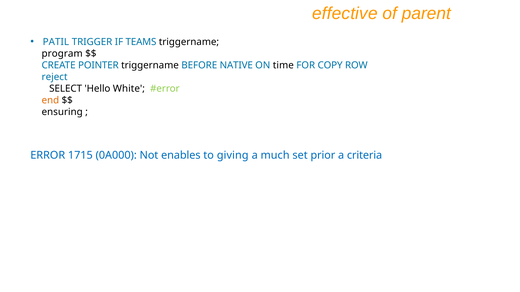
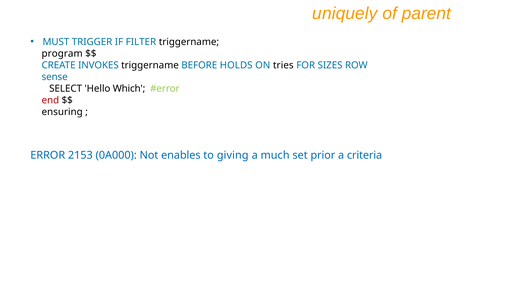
effective: effective -> uniquely
PATIL: PATIL -> MUST
TEAMS: TEAMS -> FILTER
POINTER: POINTER -> INVOKES
NATIVE: NATIVE -> HOLDS
time: time -> tries
COPY: COPY -> SIZES
reject: reject -> sense
White: White -> Which
end colour: orange -> red
1715: 1715 -> 2153
